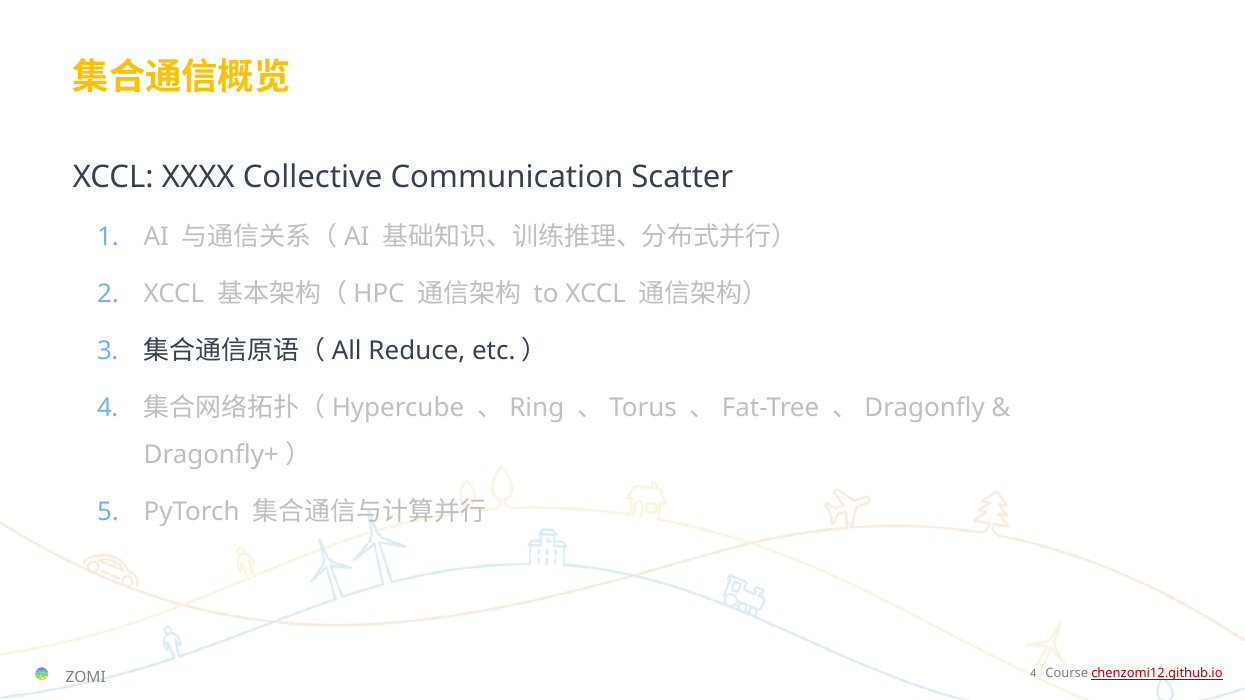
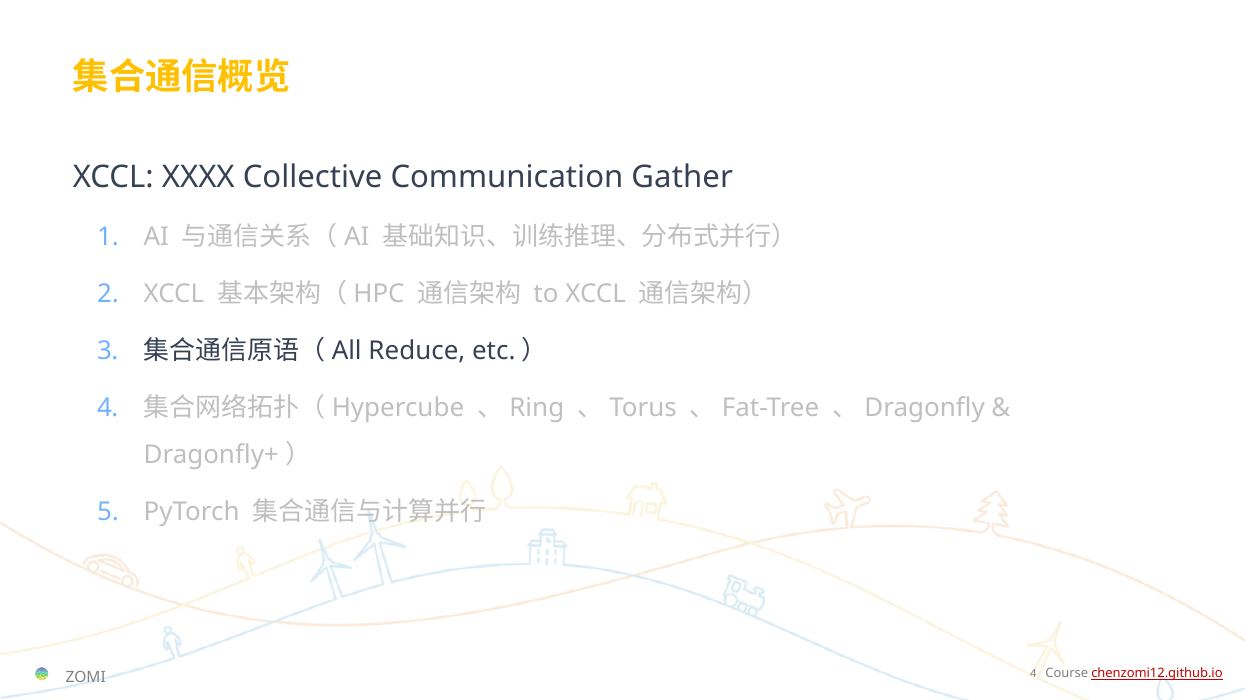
Scatter: Scatter -> Gather
